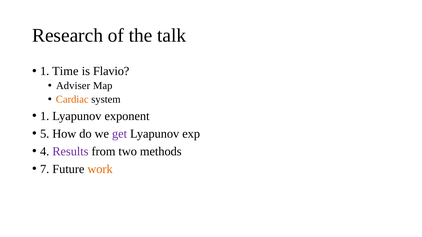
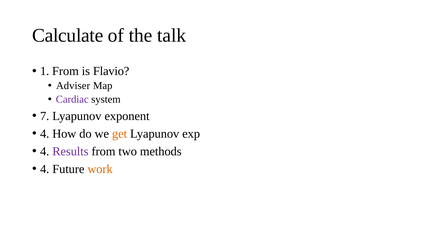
Research: Research -> Calculate
1 Time: Time -> From
Cardiac colour: orange -> purple
1 at (45, 116): 1 -> 7
5 at (45, 134): 5 -> 4
get colour: purple -> orange
7 at (45, 169): 7 -> 4
